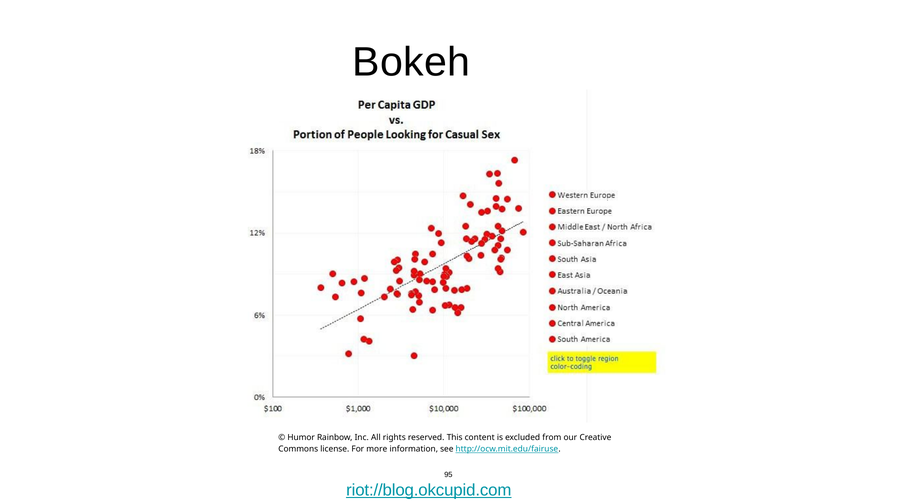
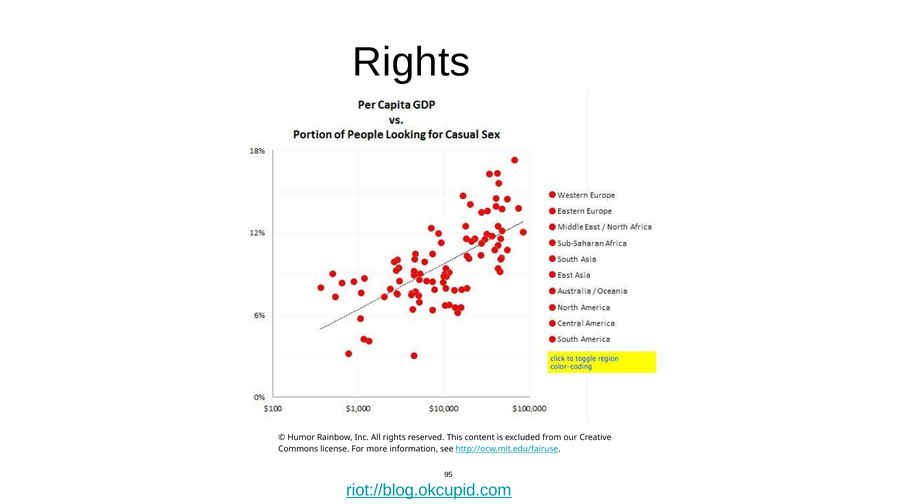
Bokeh at (411, 63): Bokeh -> Rights
